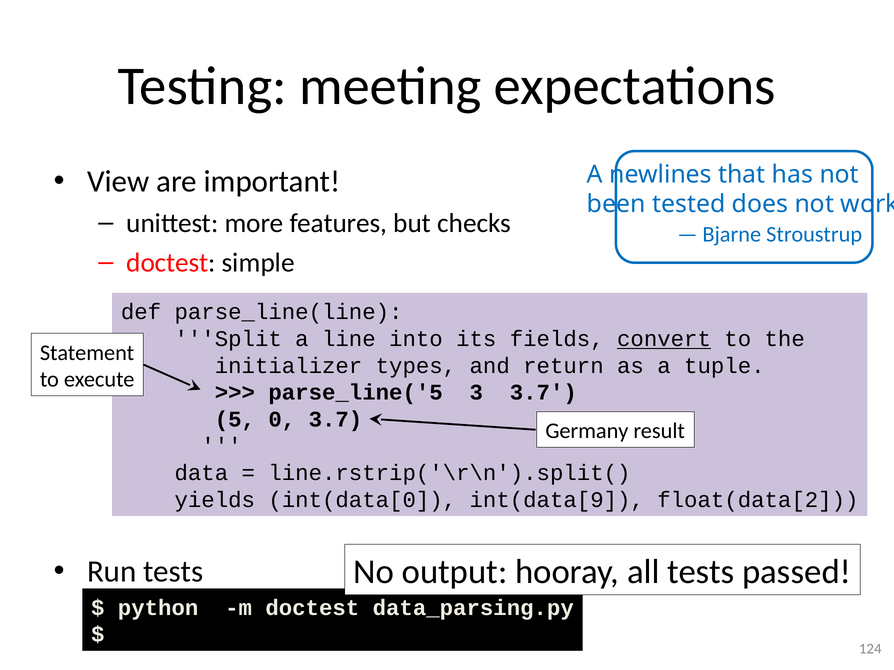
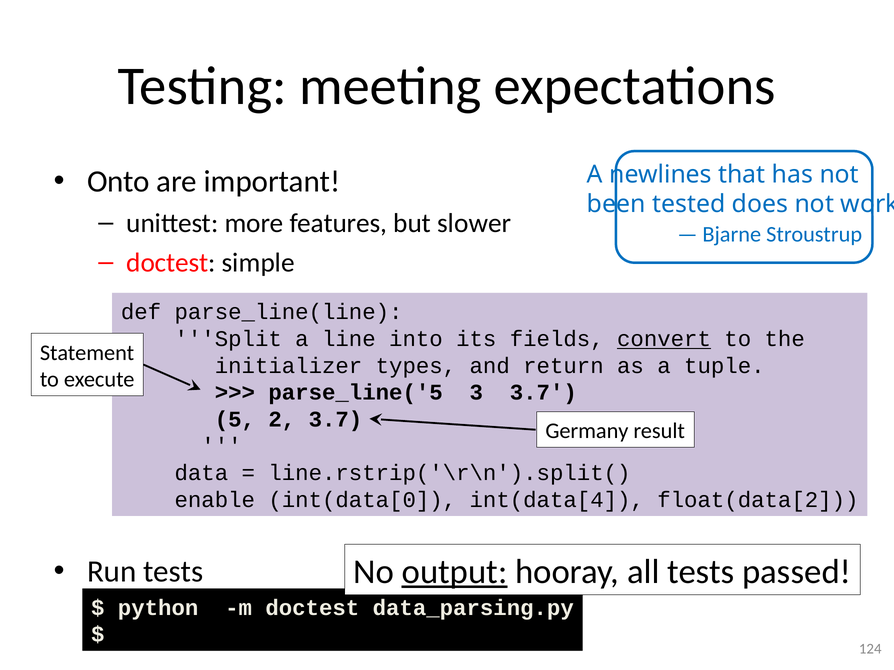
View: View -> Onto
checks: checks -> slower
0: 0 -> 2
yields: yields -> enable
int(data[9: int(data[9 -> int(data[4
output underline: none -> present
